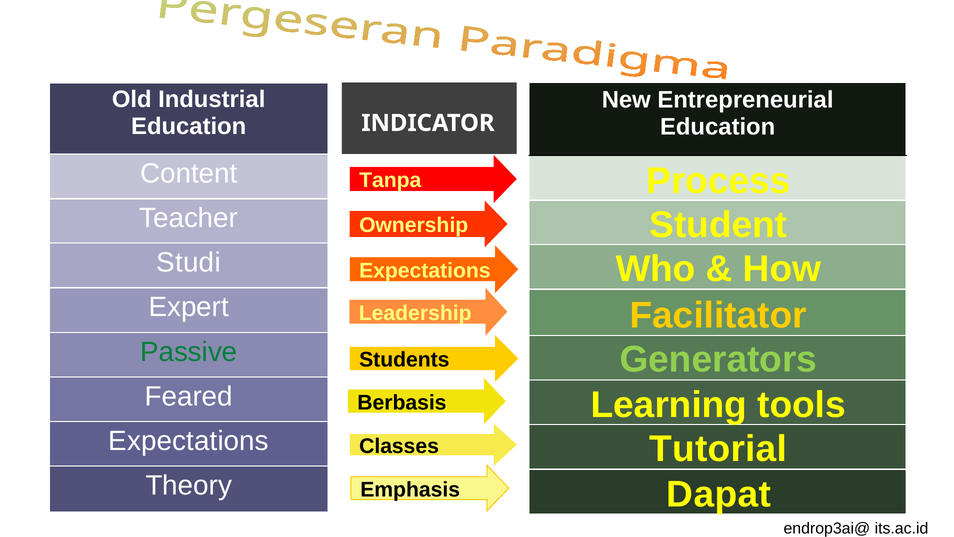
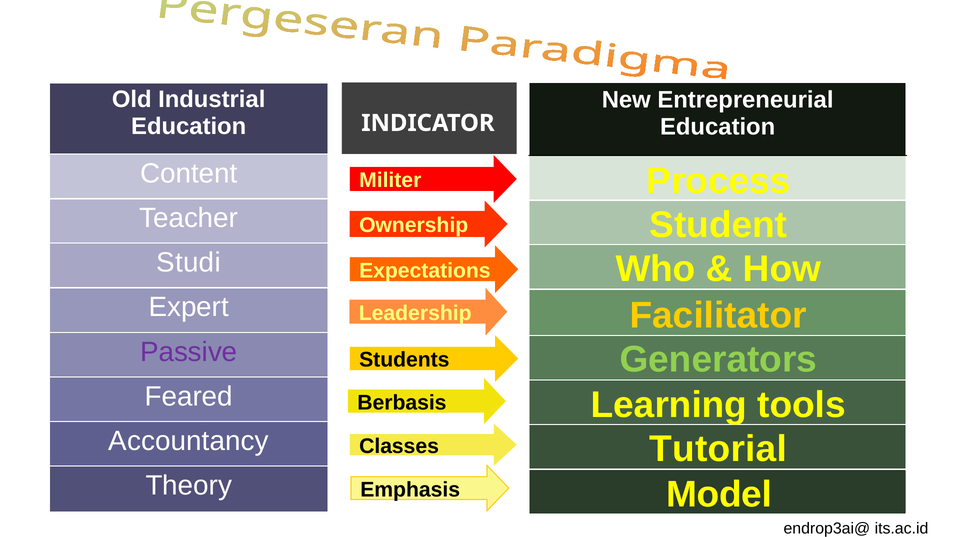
Tanpa: Tanpa -> Militer
Passive colour: green -> purple
Expectations at (189, 441): Expectations -> Accountancy
Dapat: Dapat -> Model
